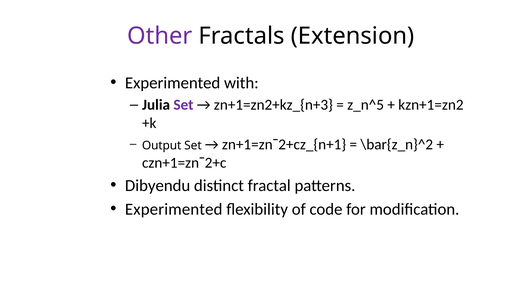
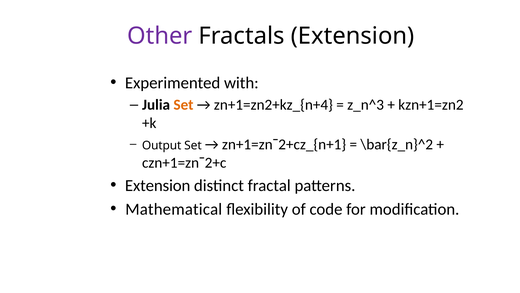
Set at (183, 105) colour: purple -> orange
zn+1=zn2+kz_{n+3: zn+1=zn2+kz_{n+3 -> zn+1=zn2+kz_{n+4
z_n^5: z_n^5 -> z_n^3
Dibyendu at (158, 185): Dibyendu -> Extension
Experimented at (174, 209): Experimented -> Mathematical
